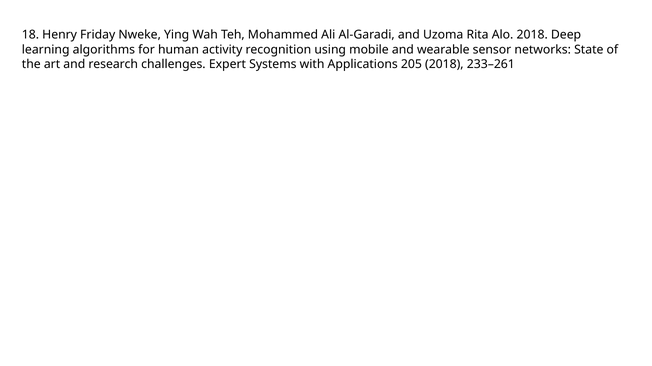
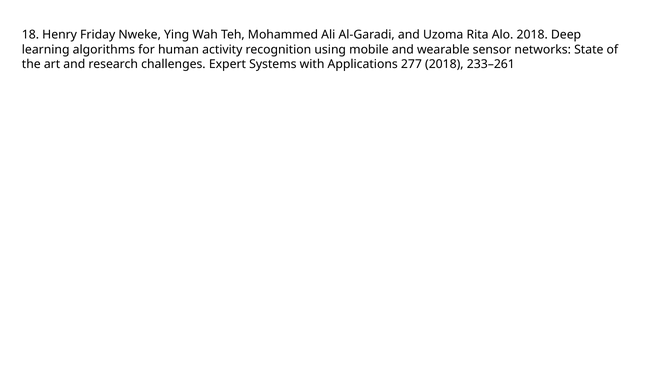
205: 205 -> 277
